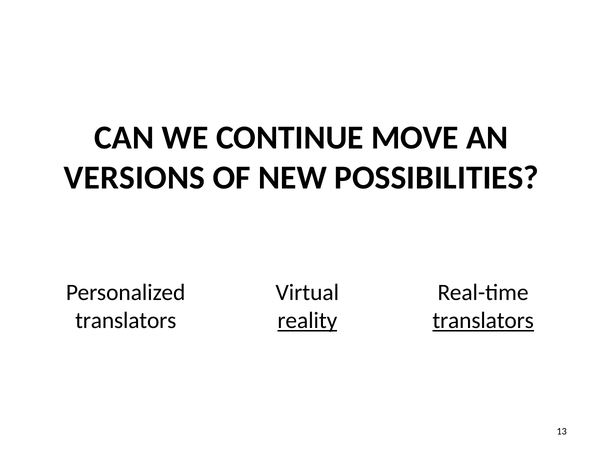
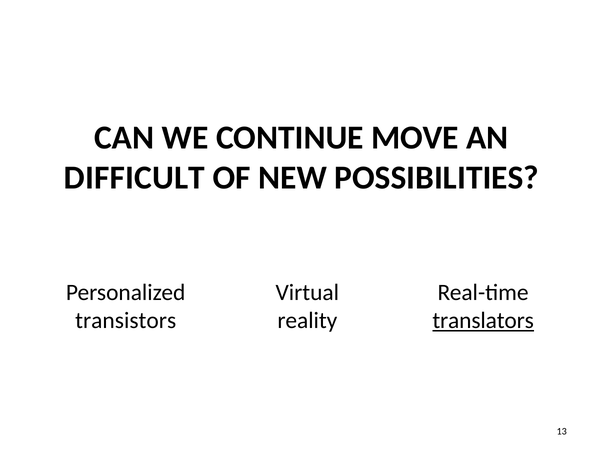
VERSIONS: VERSIONS -> DIFFICULT
translators at (126, 321): translators -> transistors
reality underline: present -> none
